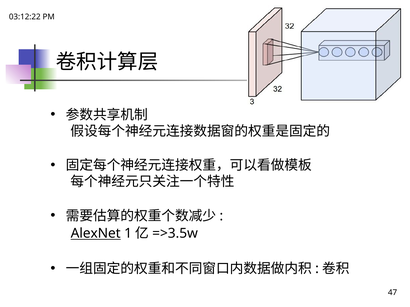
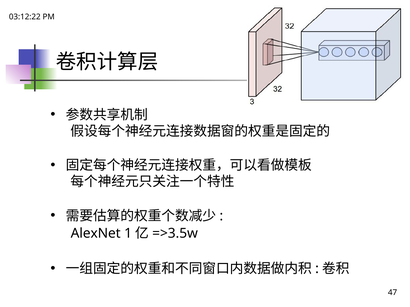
AlexNet underline: present -> none
